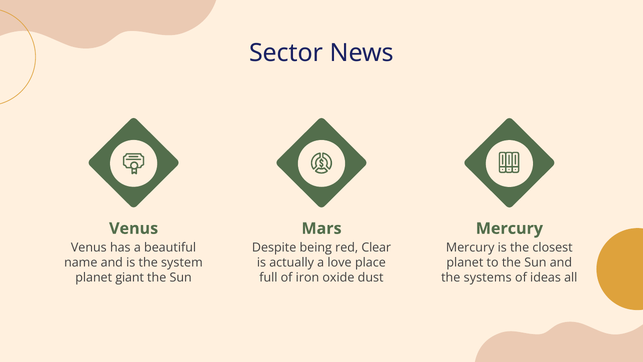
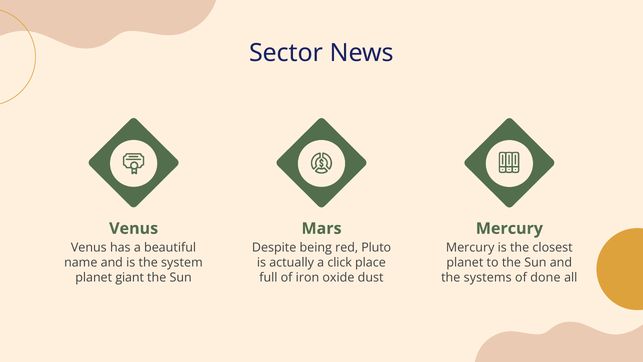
Clear: Clear -> Pluto
love: love -> click
ideas: ideas -> done
